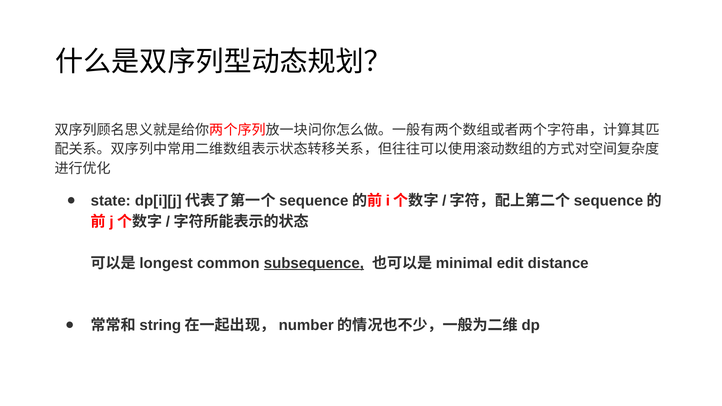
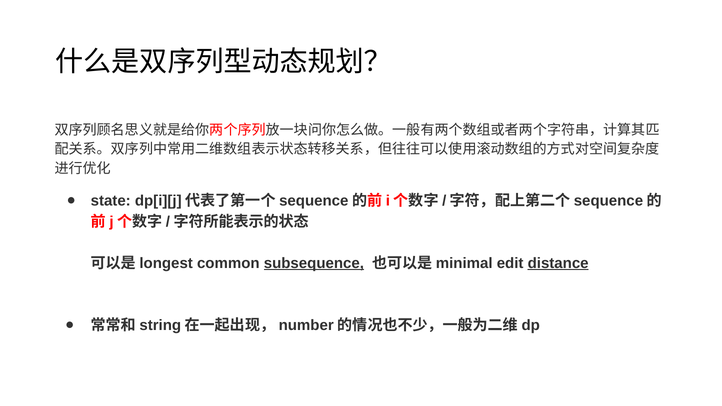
distance underline: none -> present
